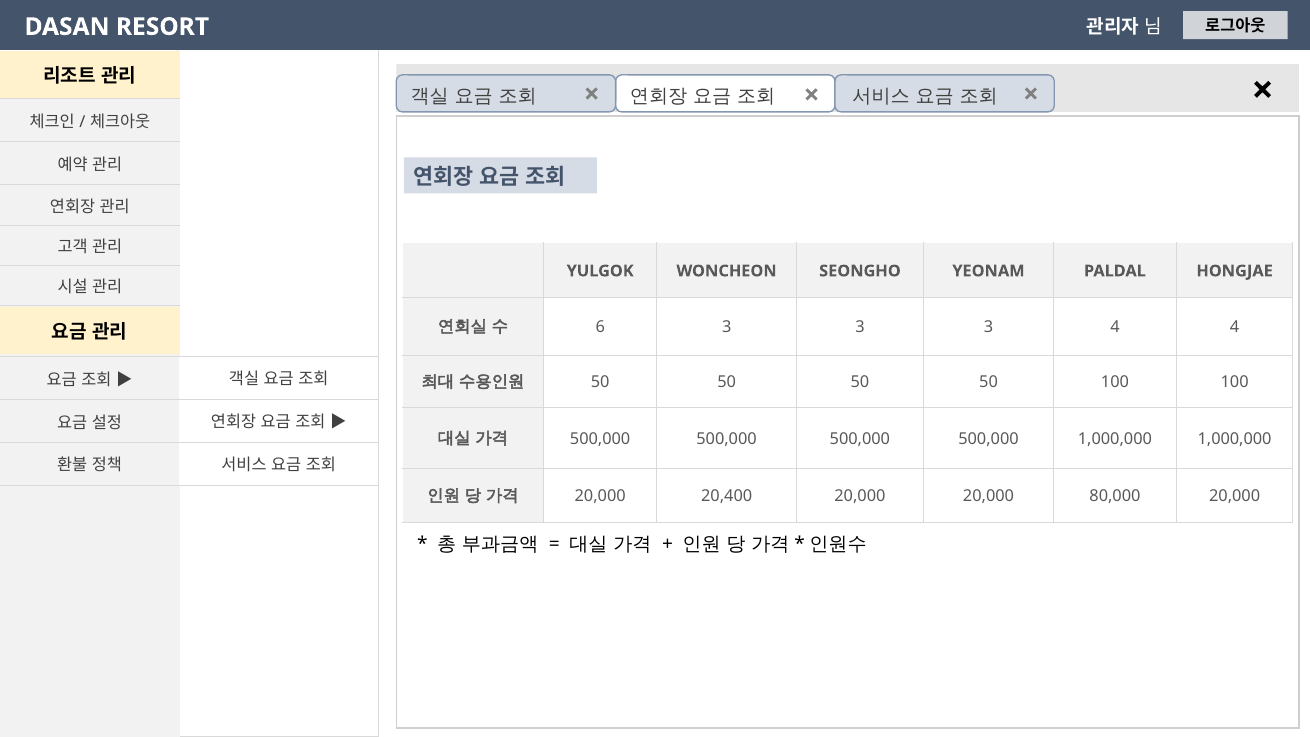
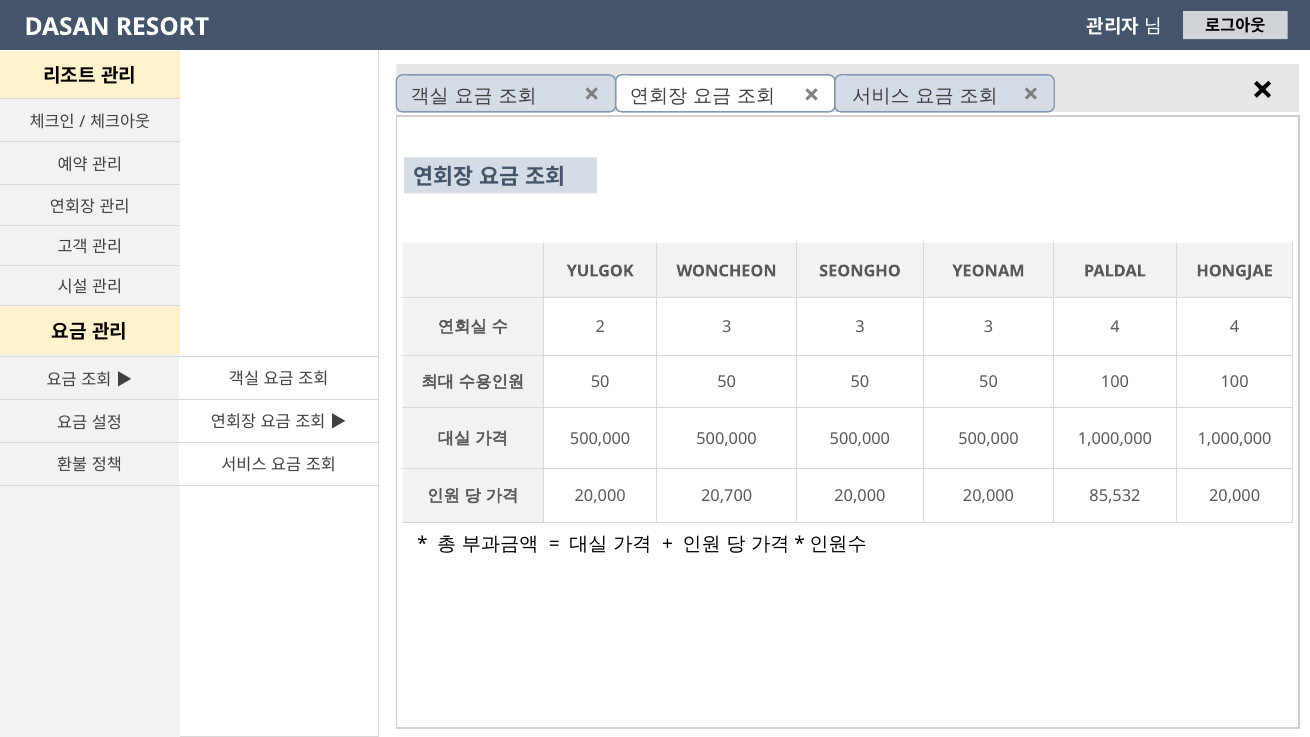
6: 6 -> 2
20,400: 20,400 -> 20,700
80,000: 80,000 -> 85,532
